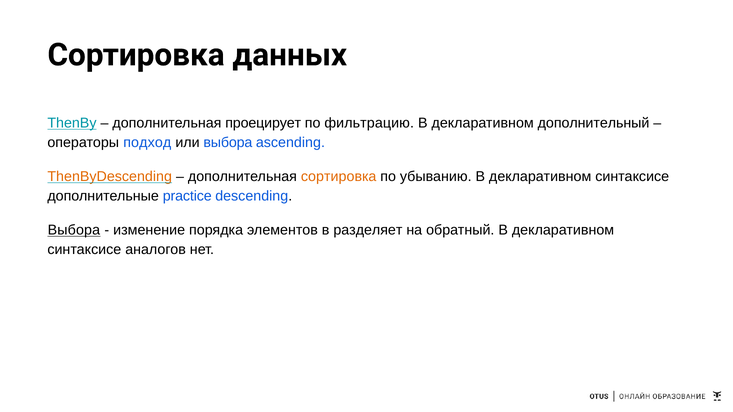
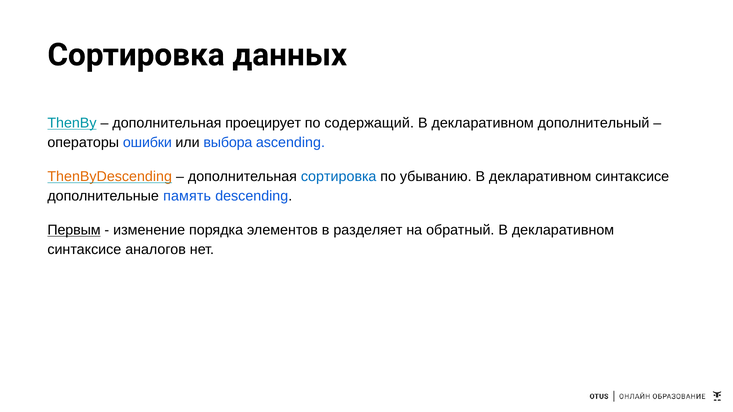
фильтрацию: фильтрацию -> содержащий
подход: подход -> ошибки
сортировка at (339, 177) colour: orange -> blue
practice: practice -> память
Выбора at (74, 230): Выбора -> Первым
